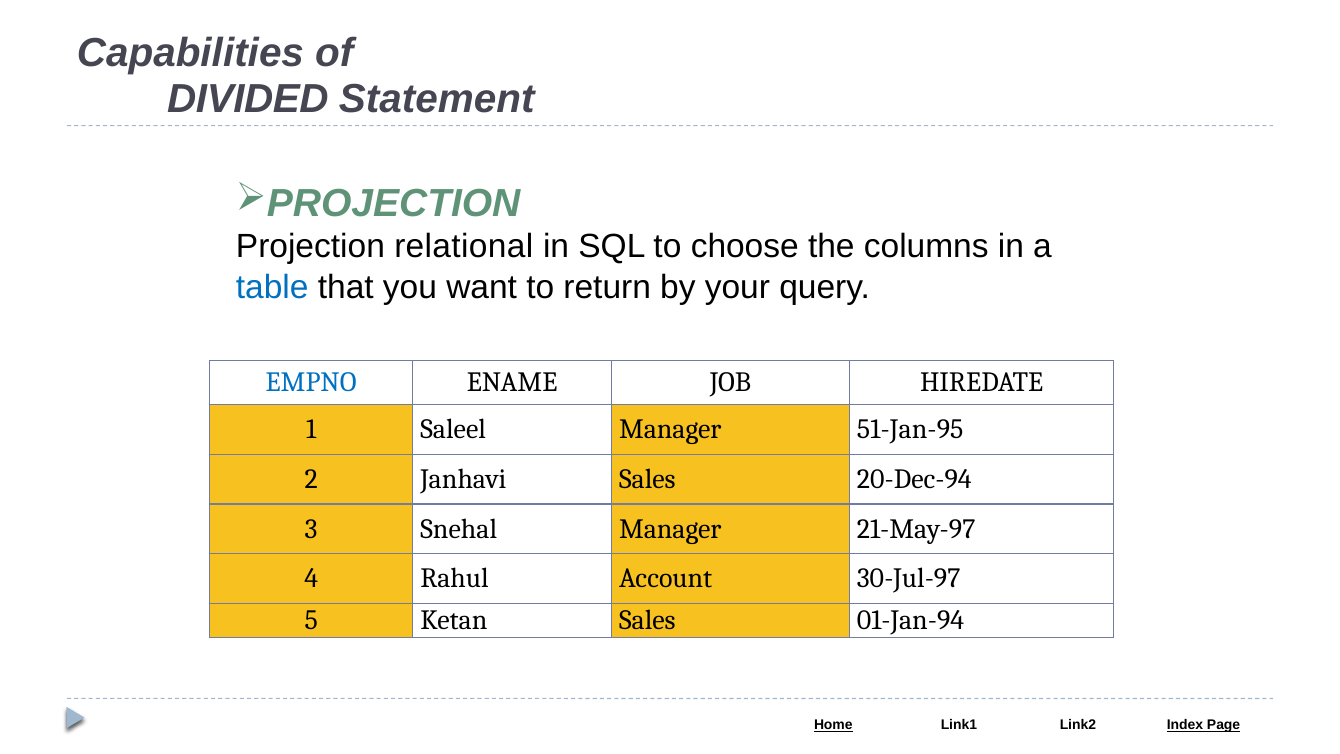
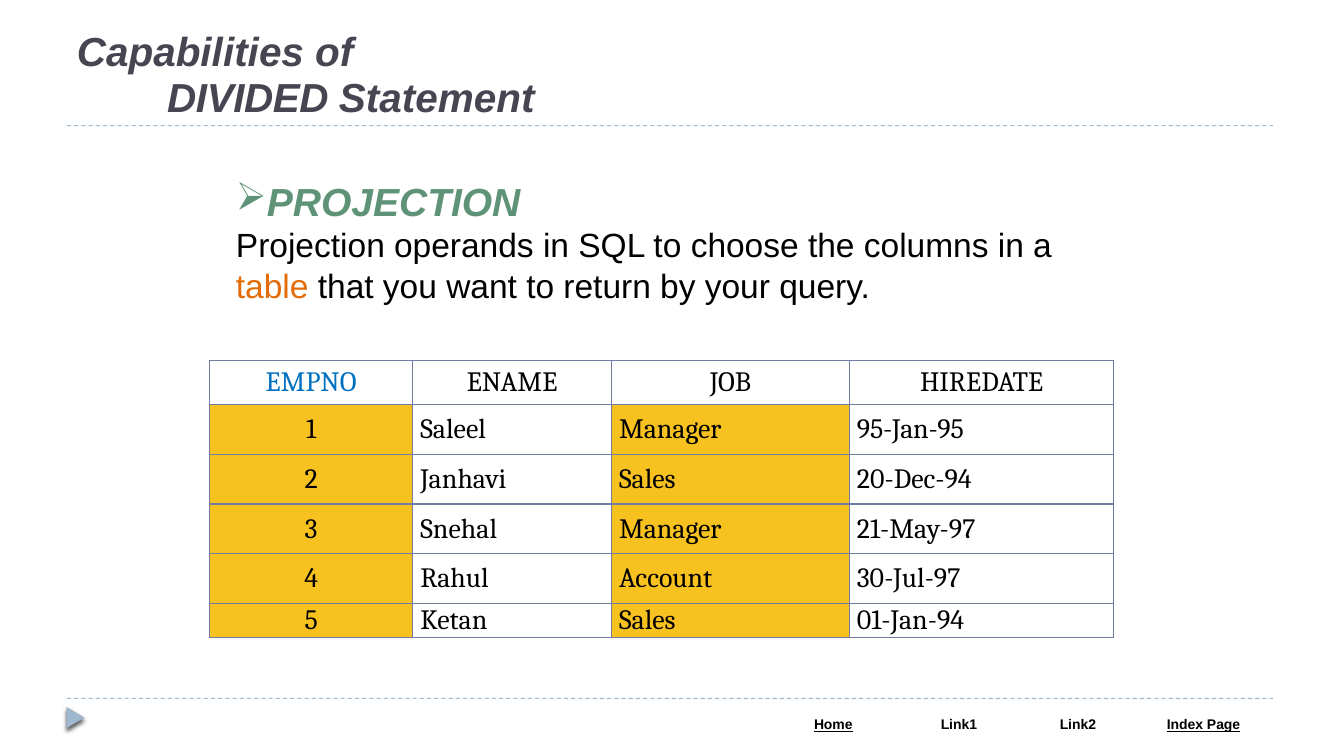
relational: relational -> operands
table colour: blue -> orange
51-Jan-95: 51-Jan-95 -> 95-Jan-95
